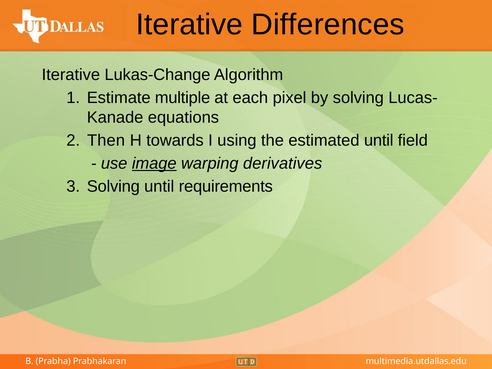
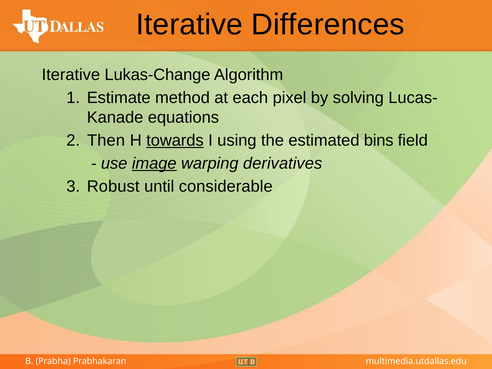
multiple: multiple -> method
towards underline: none -> present
estimated until: until -> bins
Solving at (113, 186): Solving -> Robust
requirements: requirements -> considerable
